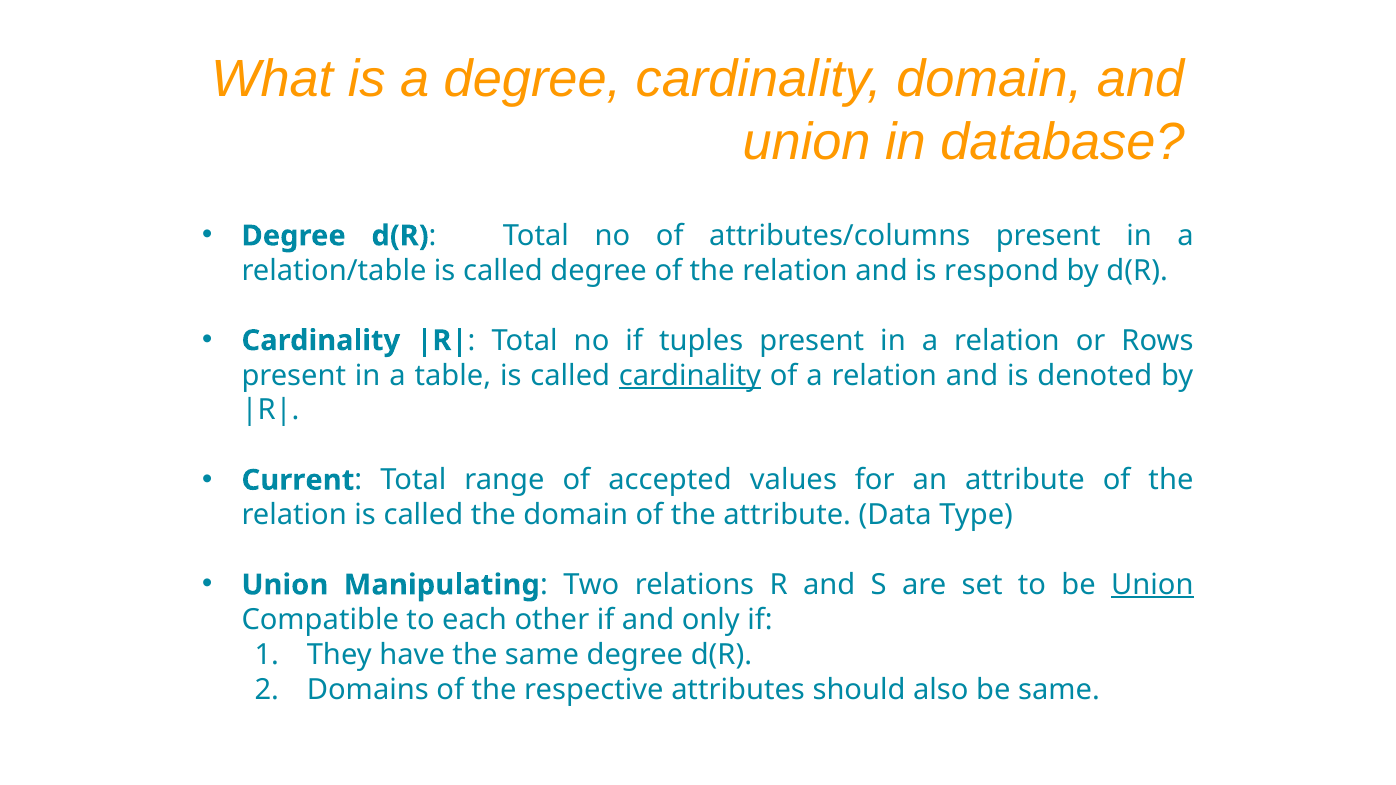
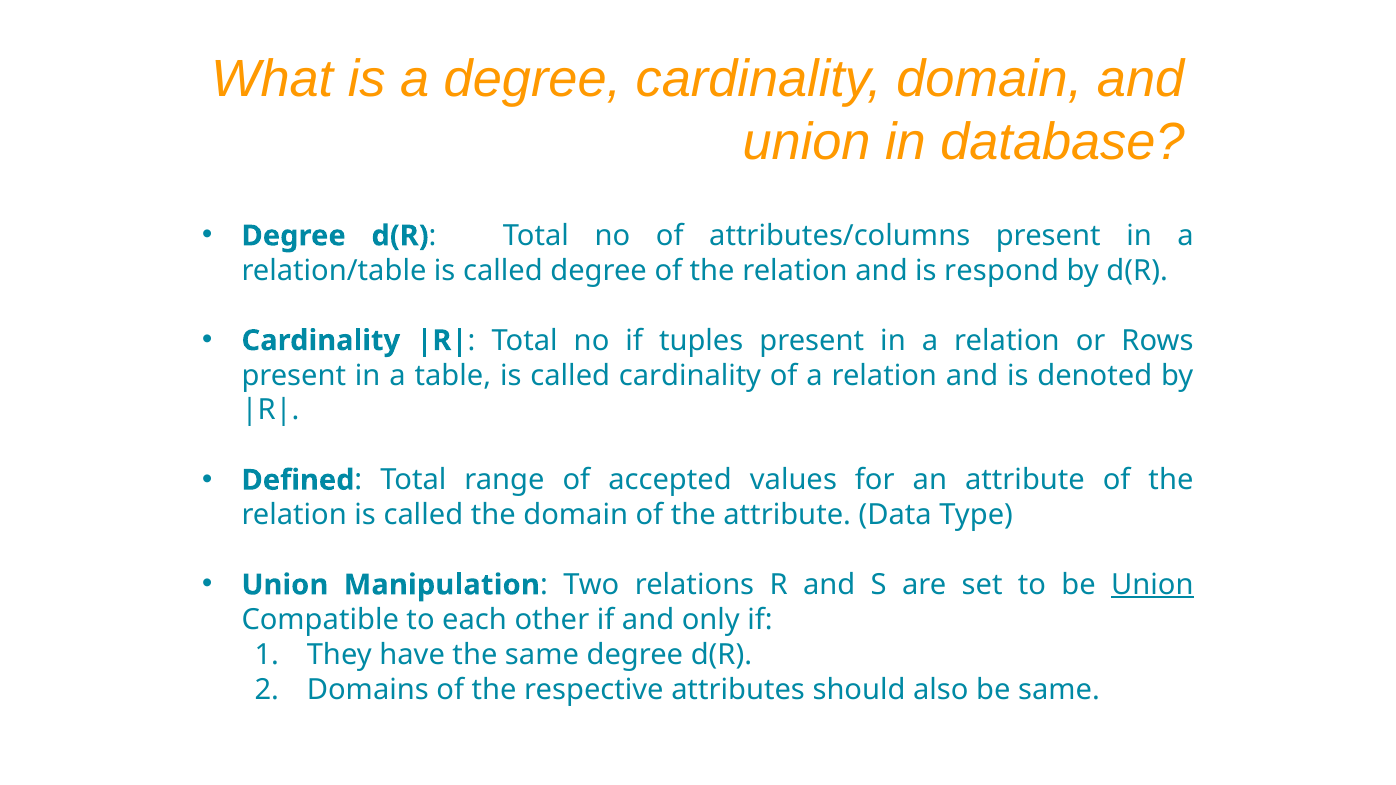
cardinality at (690, 376) underline: present -> none
Current: Current -> Defined
Manipulating: Manipulating -> Manipulation
